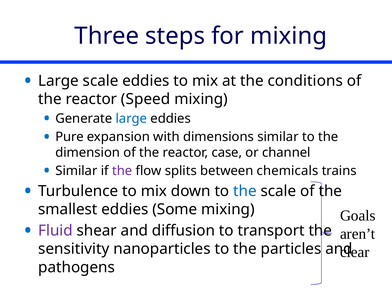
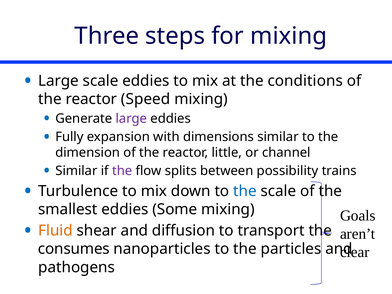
large at (131, 119) colour: blue -> purple
Pure: Pure -> Fully
case: case -> little
chemicals: chemicals -> possibility
Fluid colour: purple -> orange
sensitivity: sensitivity -> consumes
